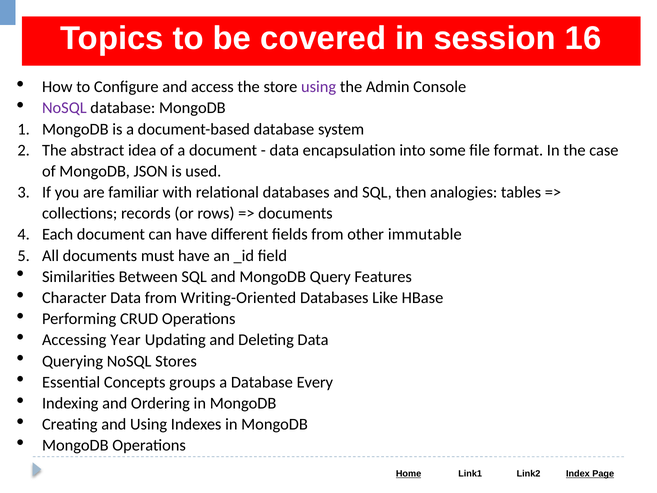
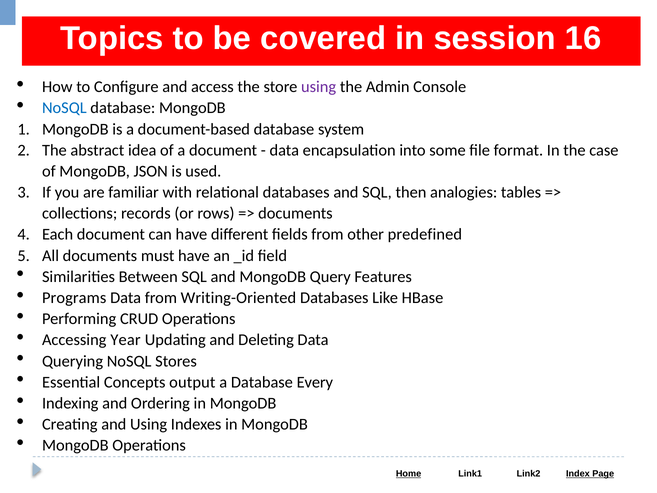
NoSQL at (64, 108) colour: purple -> blue
immutable: immutable -> predefined
Character: Character -> Programs
groups: groups -> output
